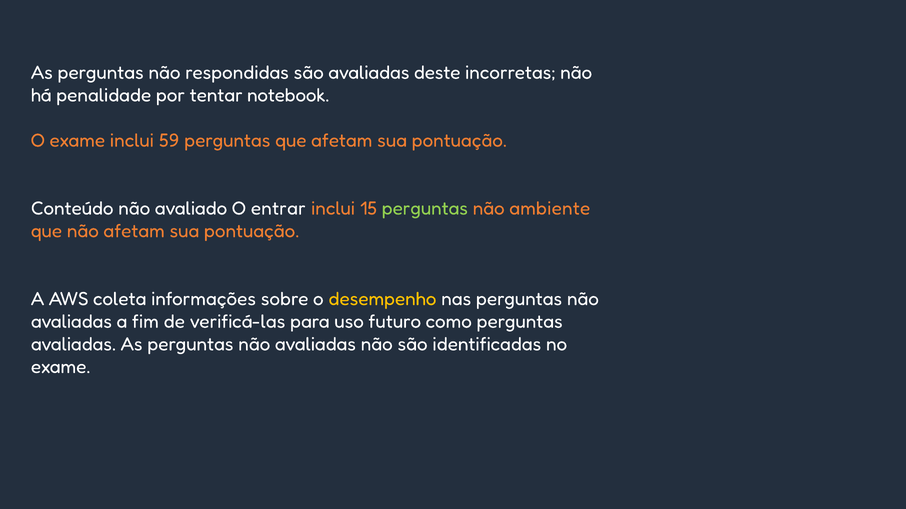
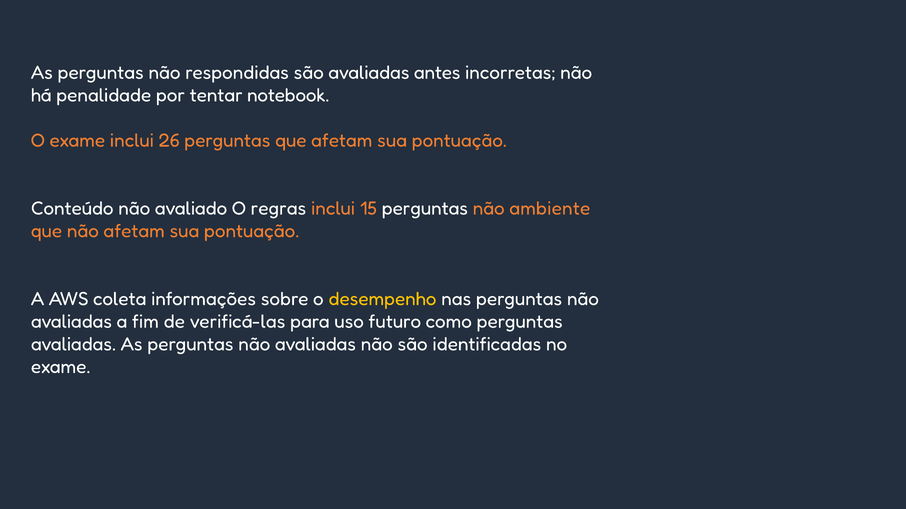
deste: deste -> antes
59: 59 -> 26
entrar: entrar -> regras
perguntas at (425, 209) colour: light green -> white
